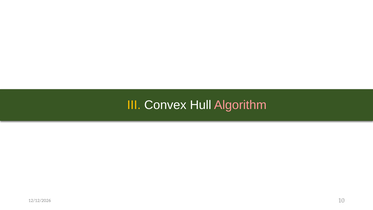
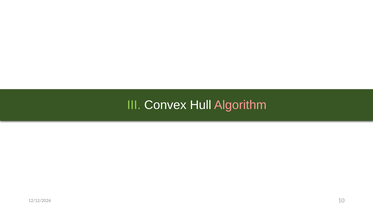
III colour: yellow -> light green
